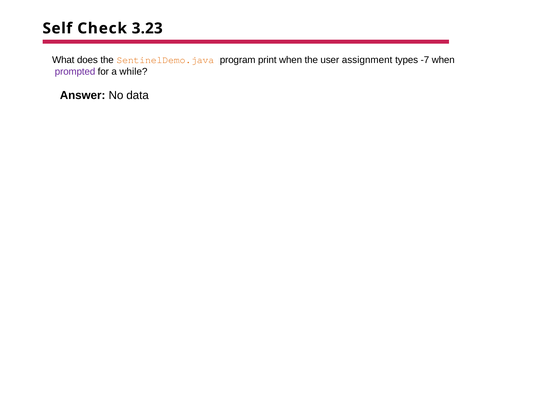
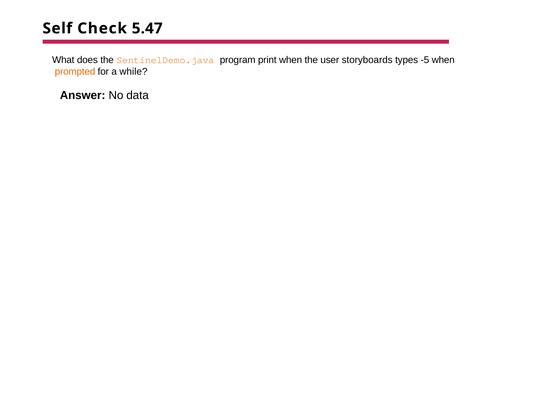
3.23: 3.23 -> 5.47
assignment: assignment -> storyboards
-7: -7 -> -5
prompted colour: purple -> orange
